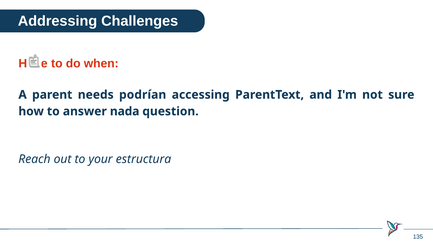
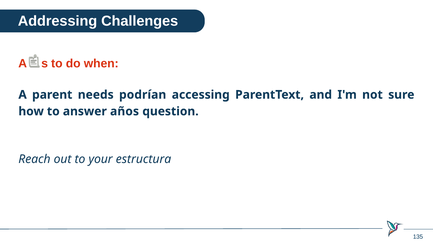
Hace at (33, 64): Hace -> Años
answer nada: nada -> años
